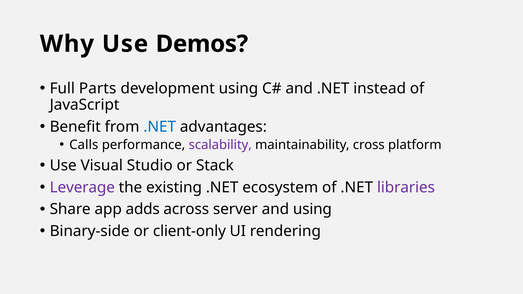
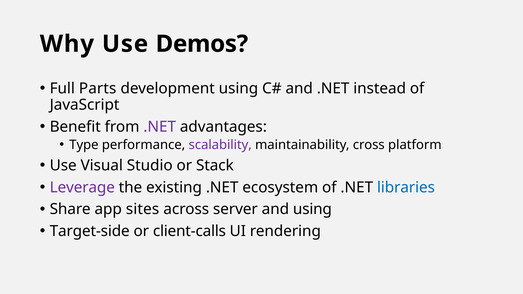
.NET at (160, 127) colour: blue -> purple
Calls: Calls -> Type
libraries colour: purple -> blue
adds: adds -> sites
Binary-side: Binary-side -> Target-side
client-only: client-only -> client-calls
